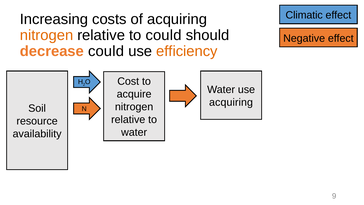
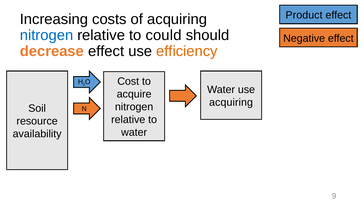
Climatic: Climatic -> Product
nitrogen at (47, 35) colour: orange -> blue
decrease could: could -> effect
